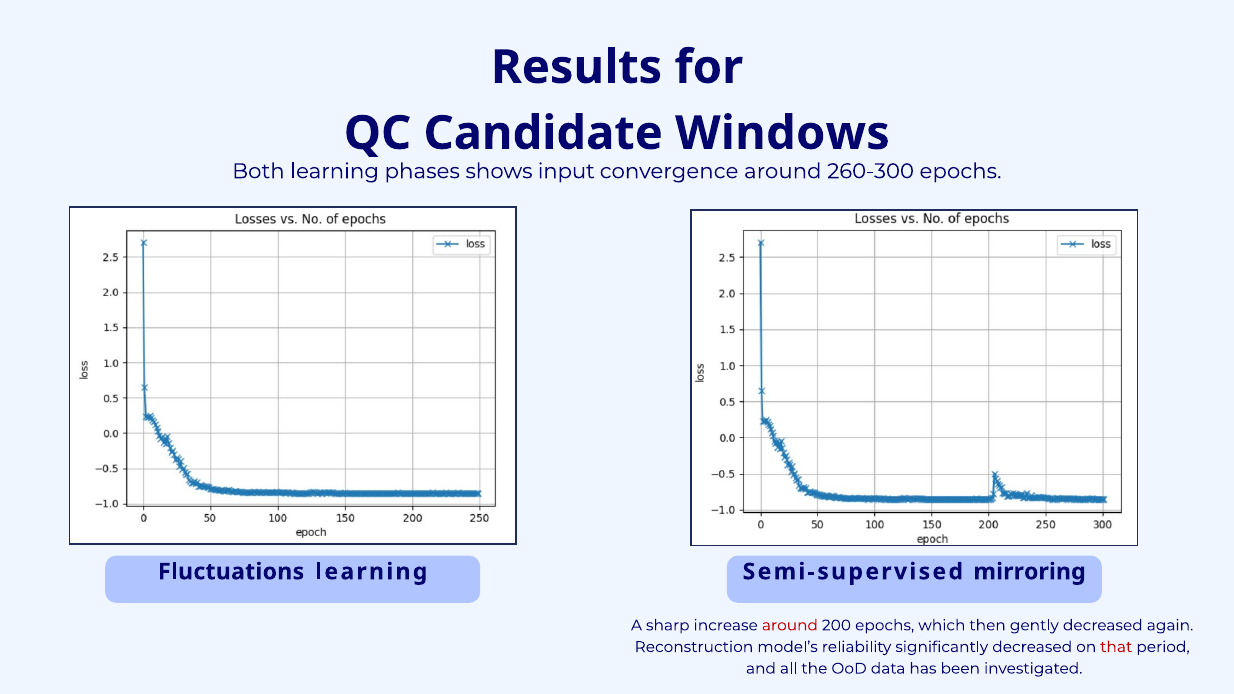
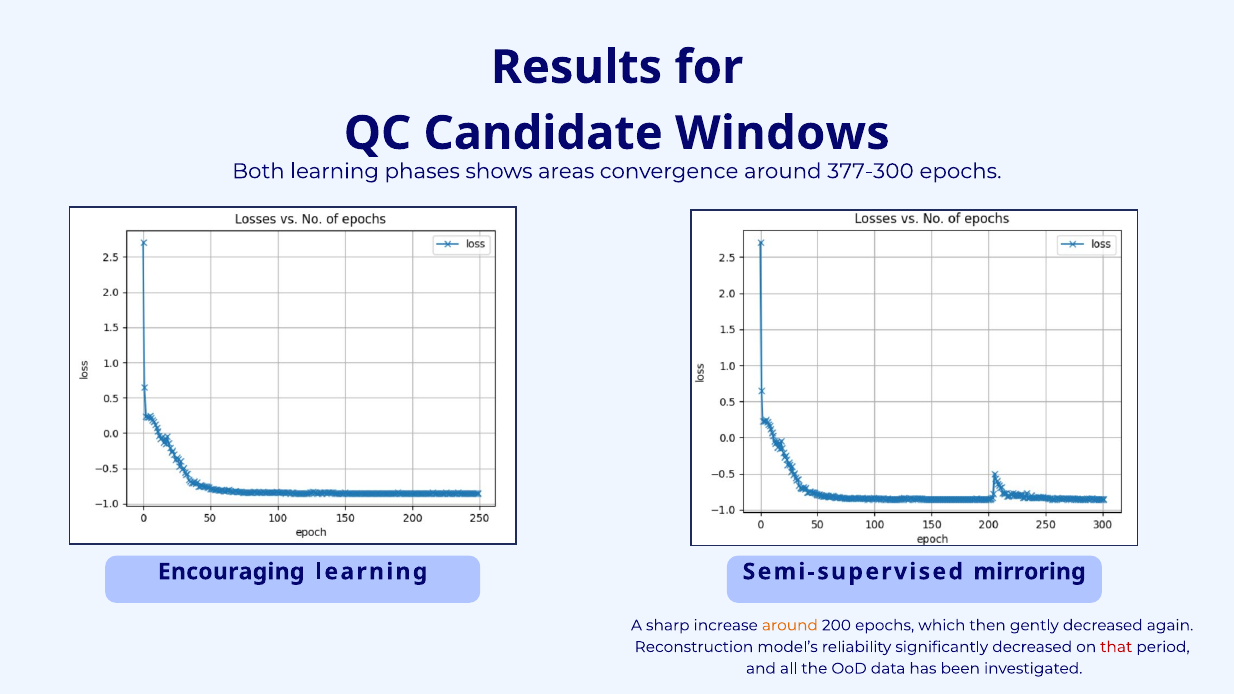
input: input -> areas
260-300: 260-300 -> 377-300
Fluctuations: Fluctuations -> Encouraging
around at (790, 625) colour: red -> orange
